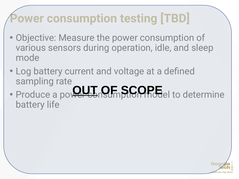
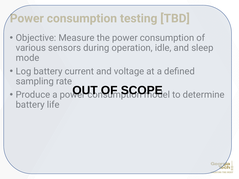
OUT underline: present -> none
